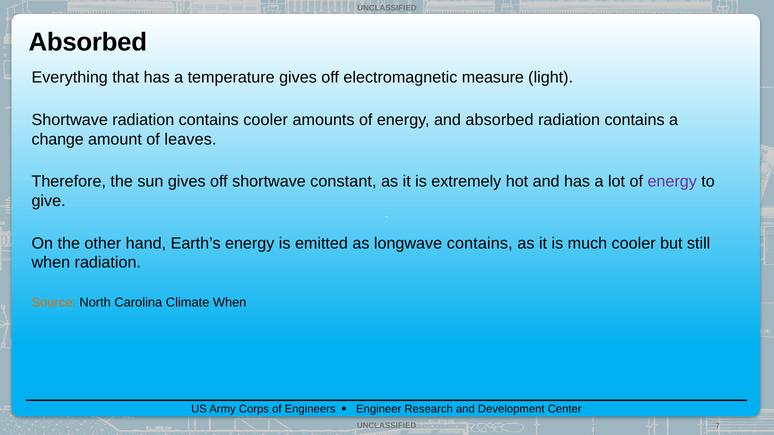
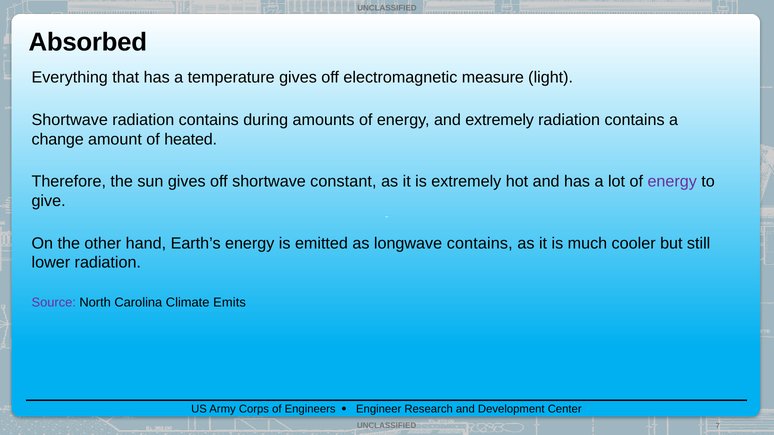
contains cooler: cooler -> during
and absorbed: absorbed -> extremely
leaves: leaves -> heated
when at (51, 263): when -> lower
Source colour: orange -> purple
Climate When: When -> Emits
